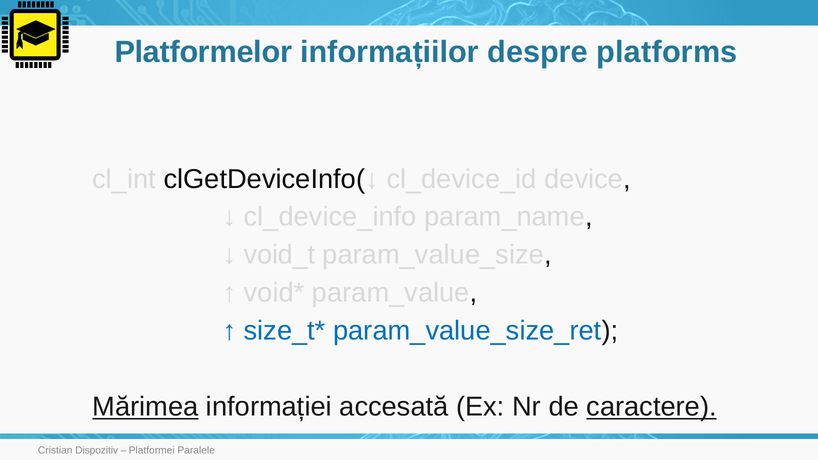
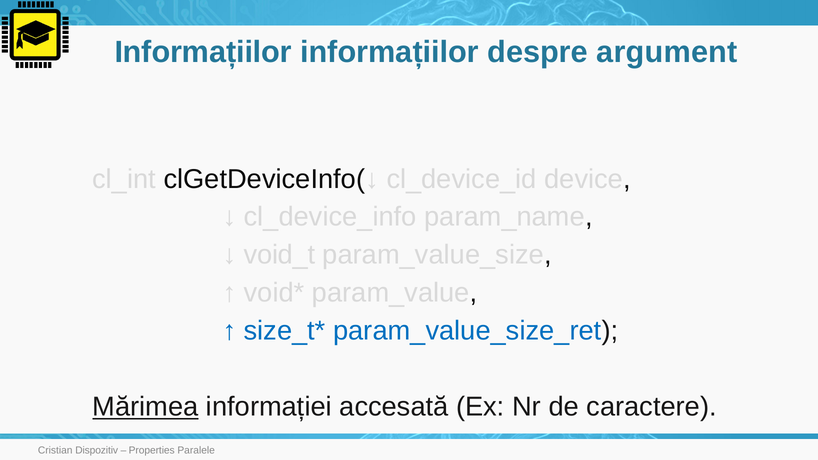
Platformelor at (203, 52): Platformelor -> Informațiilor
platforms: platforms -> argument
caractere underline: present -> none
Platformei: Platformei -> Properties
